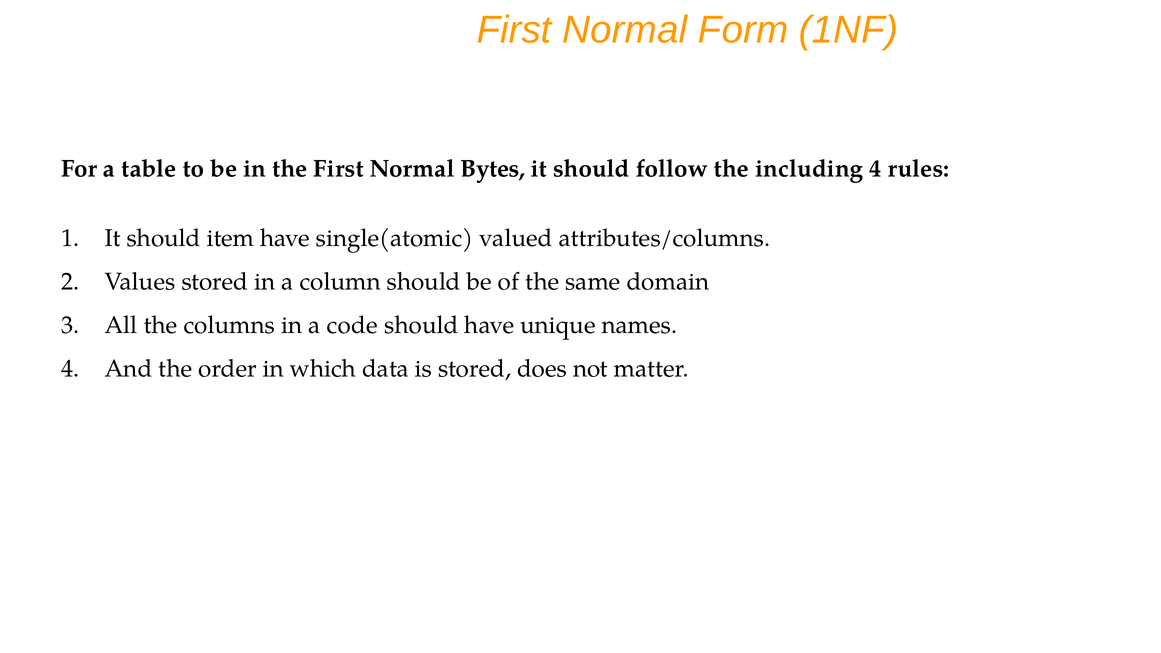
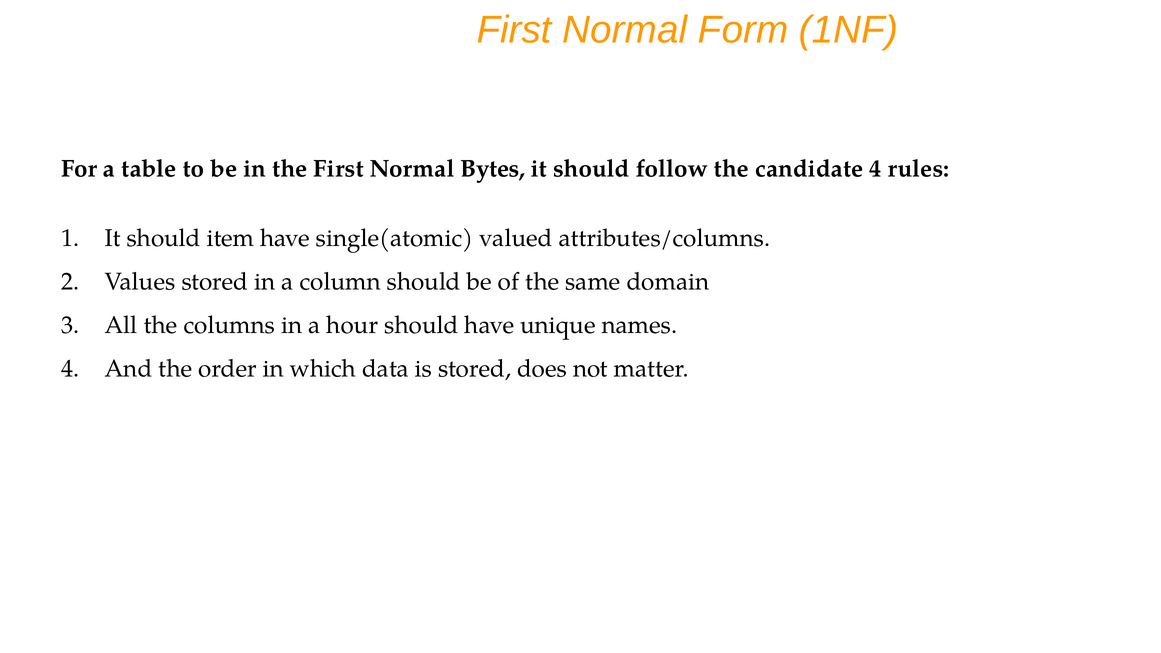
including: including -> candidate
code: code -> hour
